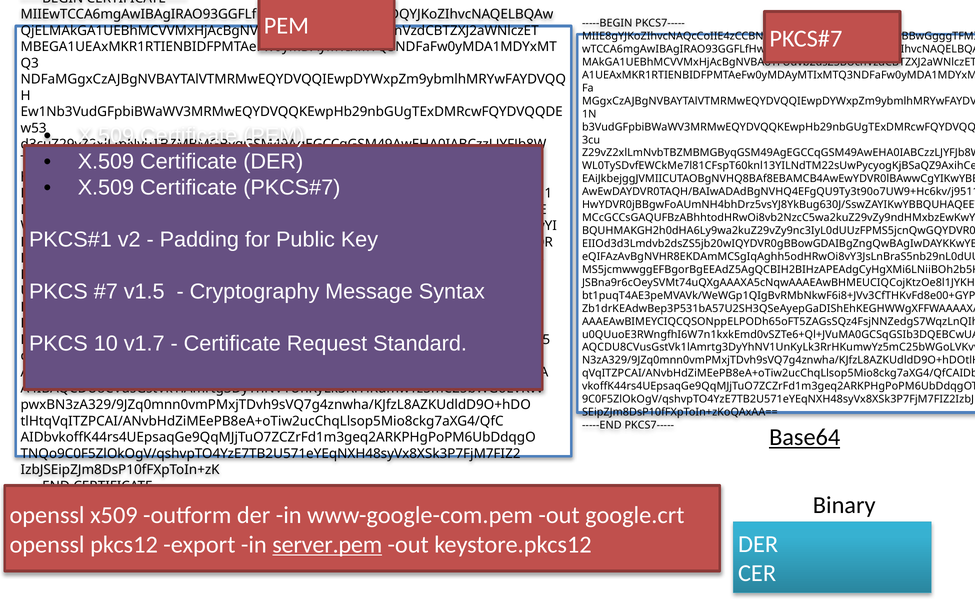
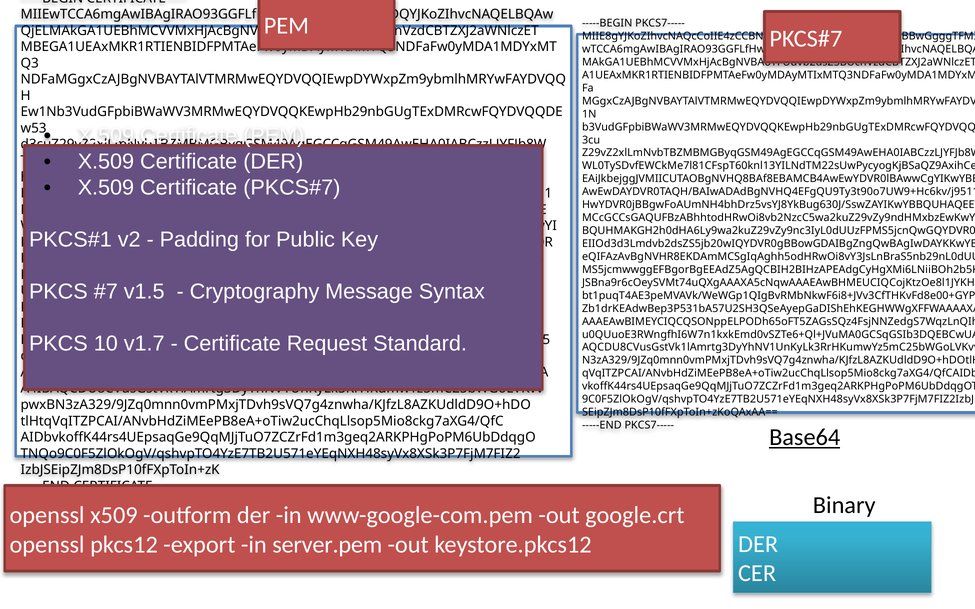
server.pem underline: present -> none
